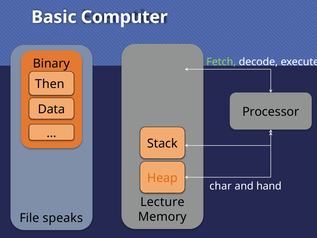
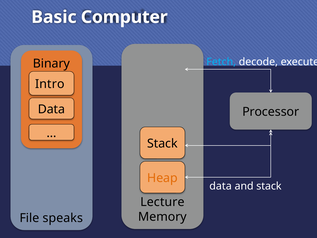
Fetch colour: light green -> light blue
Then: Then -> Intro
char at (221, 186): char -> data
and hand: hand -> stack
